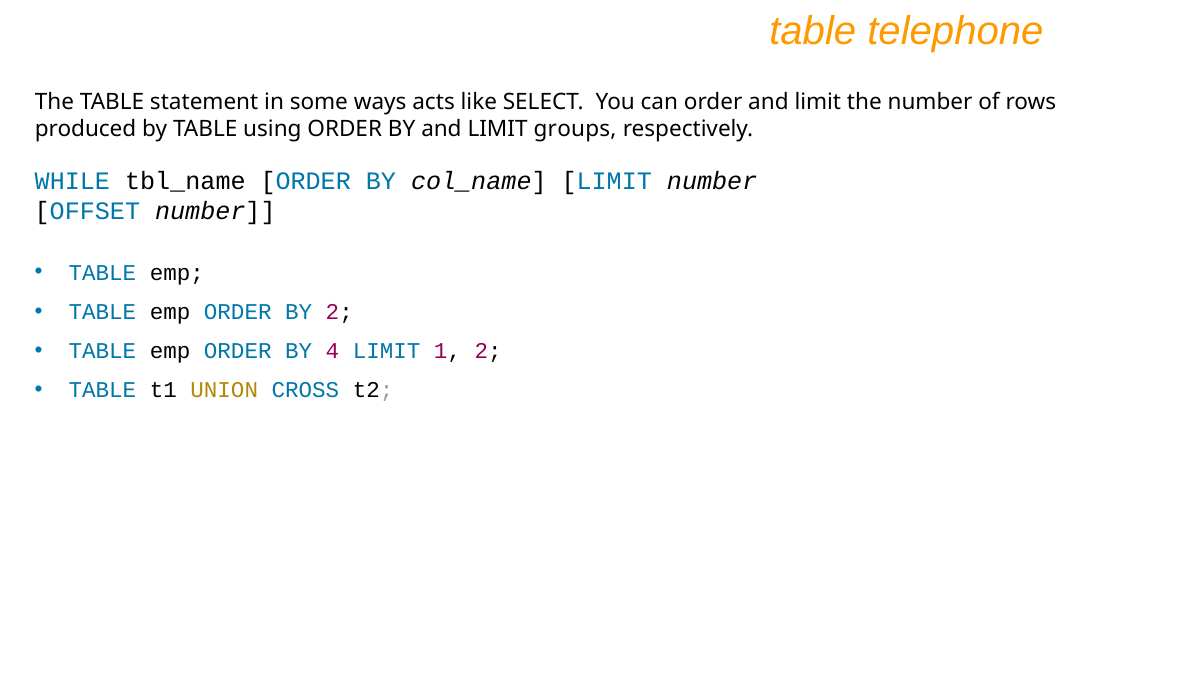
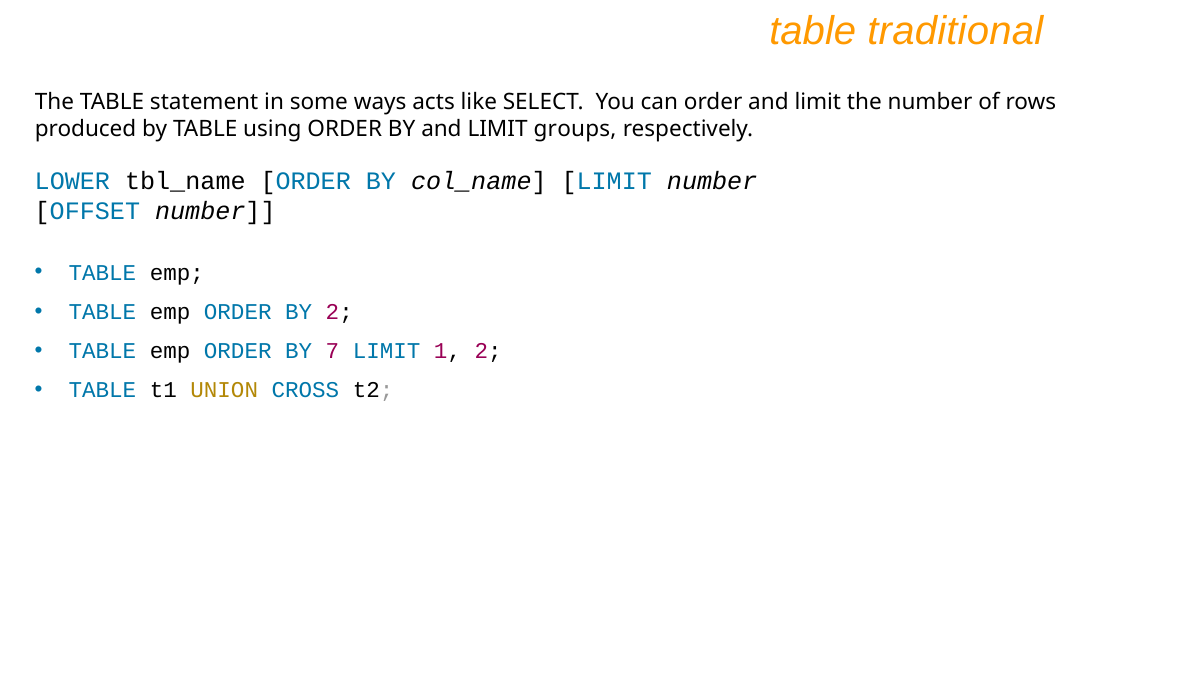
telephone: telephone -> traditional
WHILE: WHILE -> LOWER
4: 4 -> 7
